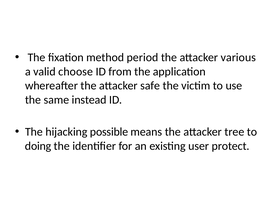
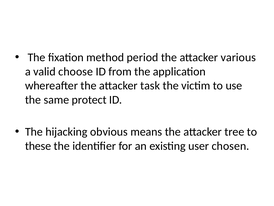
safe: safe -> task
instead: instead -> protect
possible: possible -> obvious
doing: doing -> these
protect: protect -> chosen
